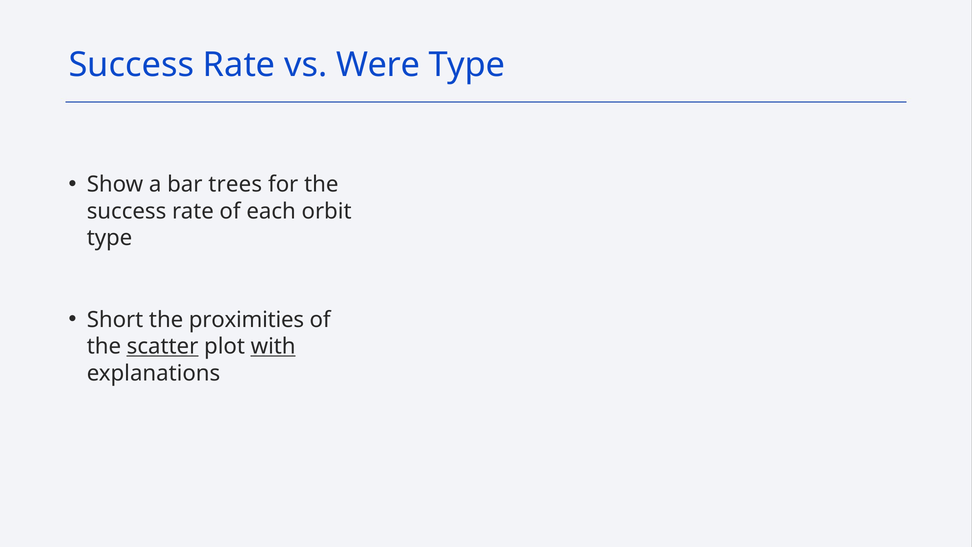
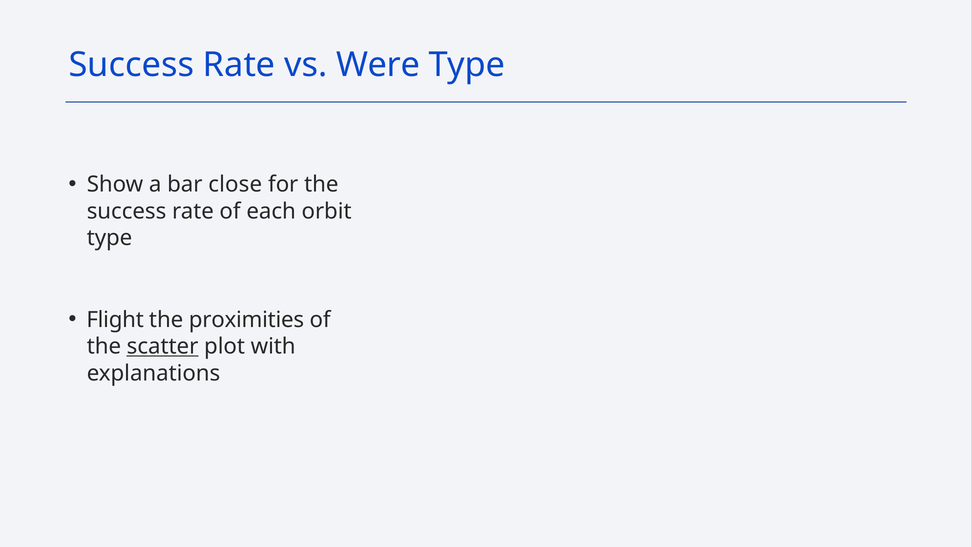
trees: trees -> close
Short: Short -> Flight
with underline: present -> none
